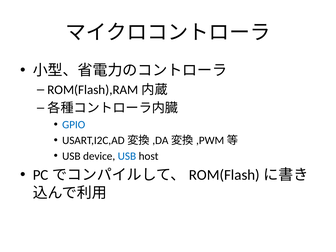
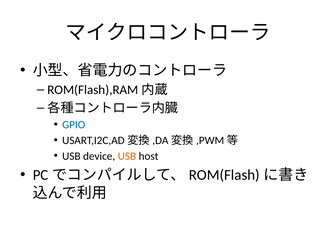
USB at (127, 156) colour: blue -> orange
